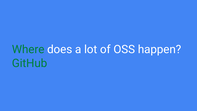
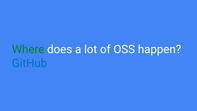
GitHub colour: green -> blue
